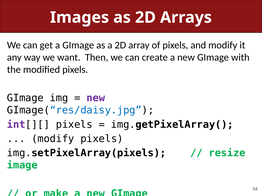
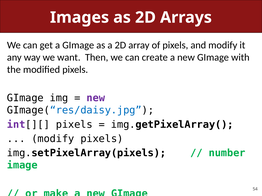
resize: resize -> number
